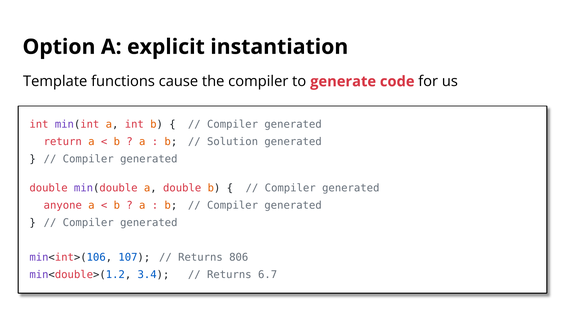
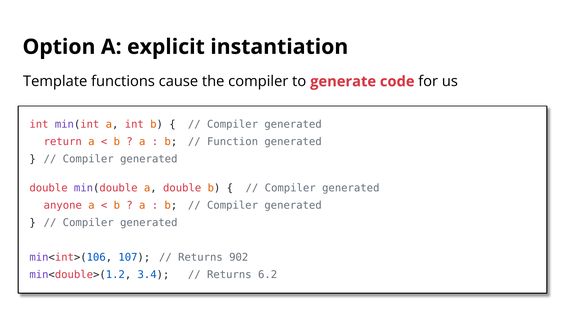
Solution: Solution -> Function
806: 806 -> 902
6.7: 6.7 -> 6.2
